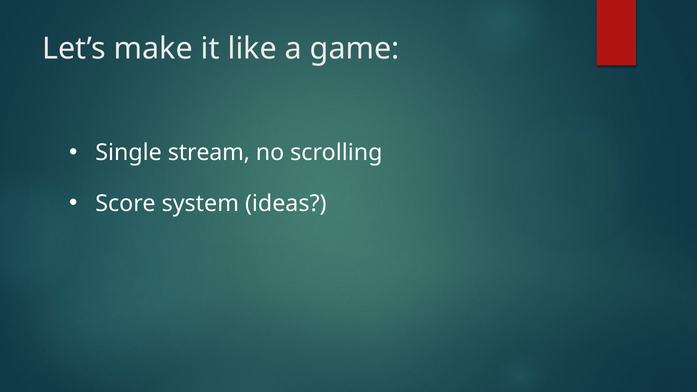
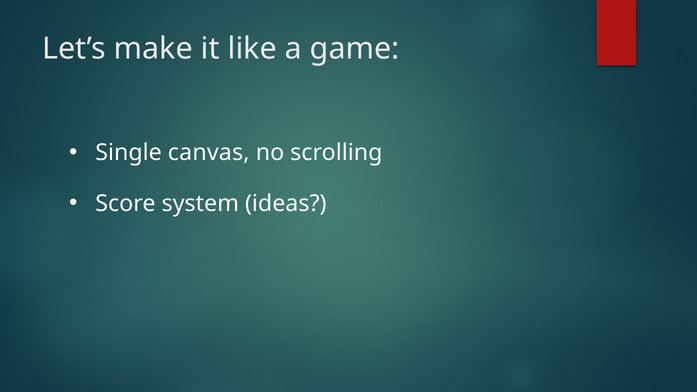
stream: stream -> canvas
